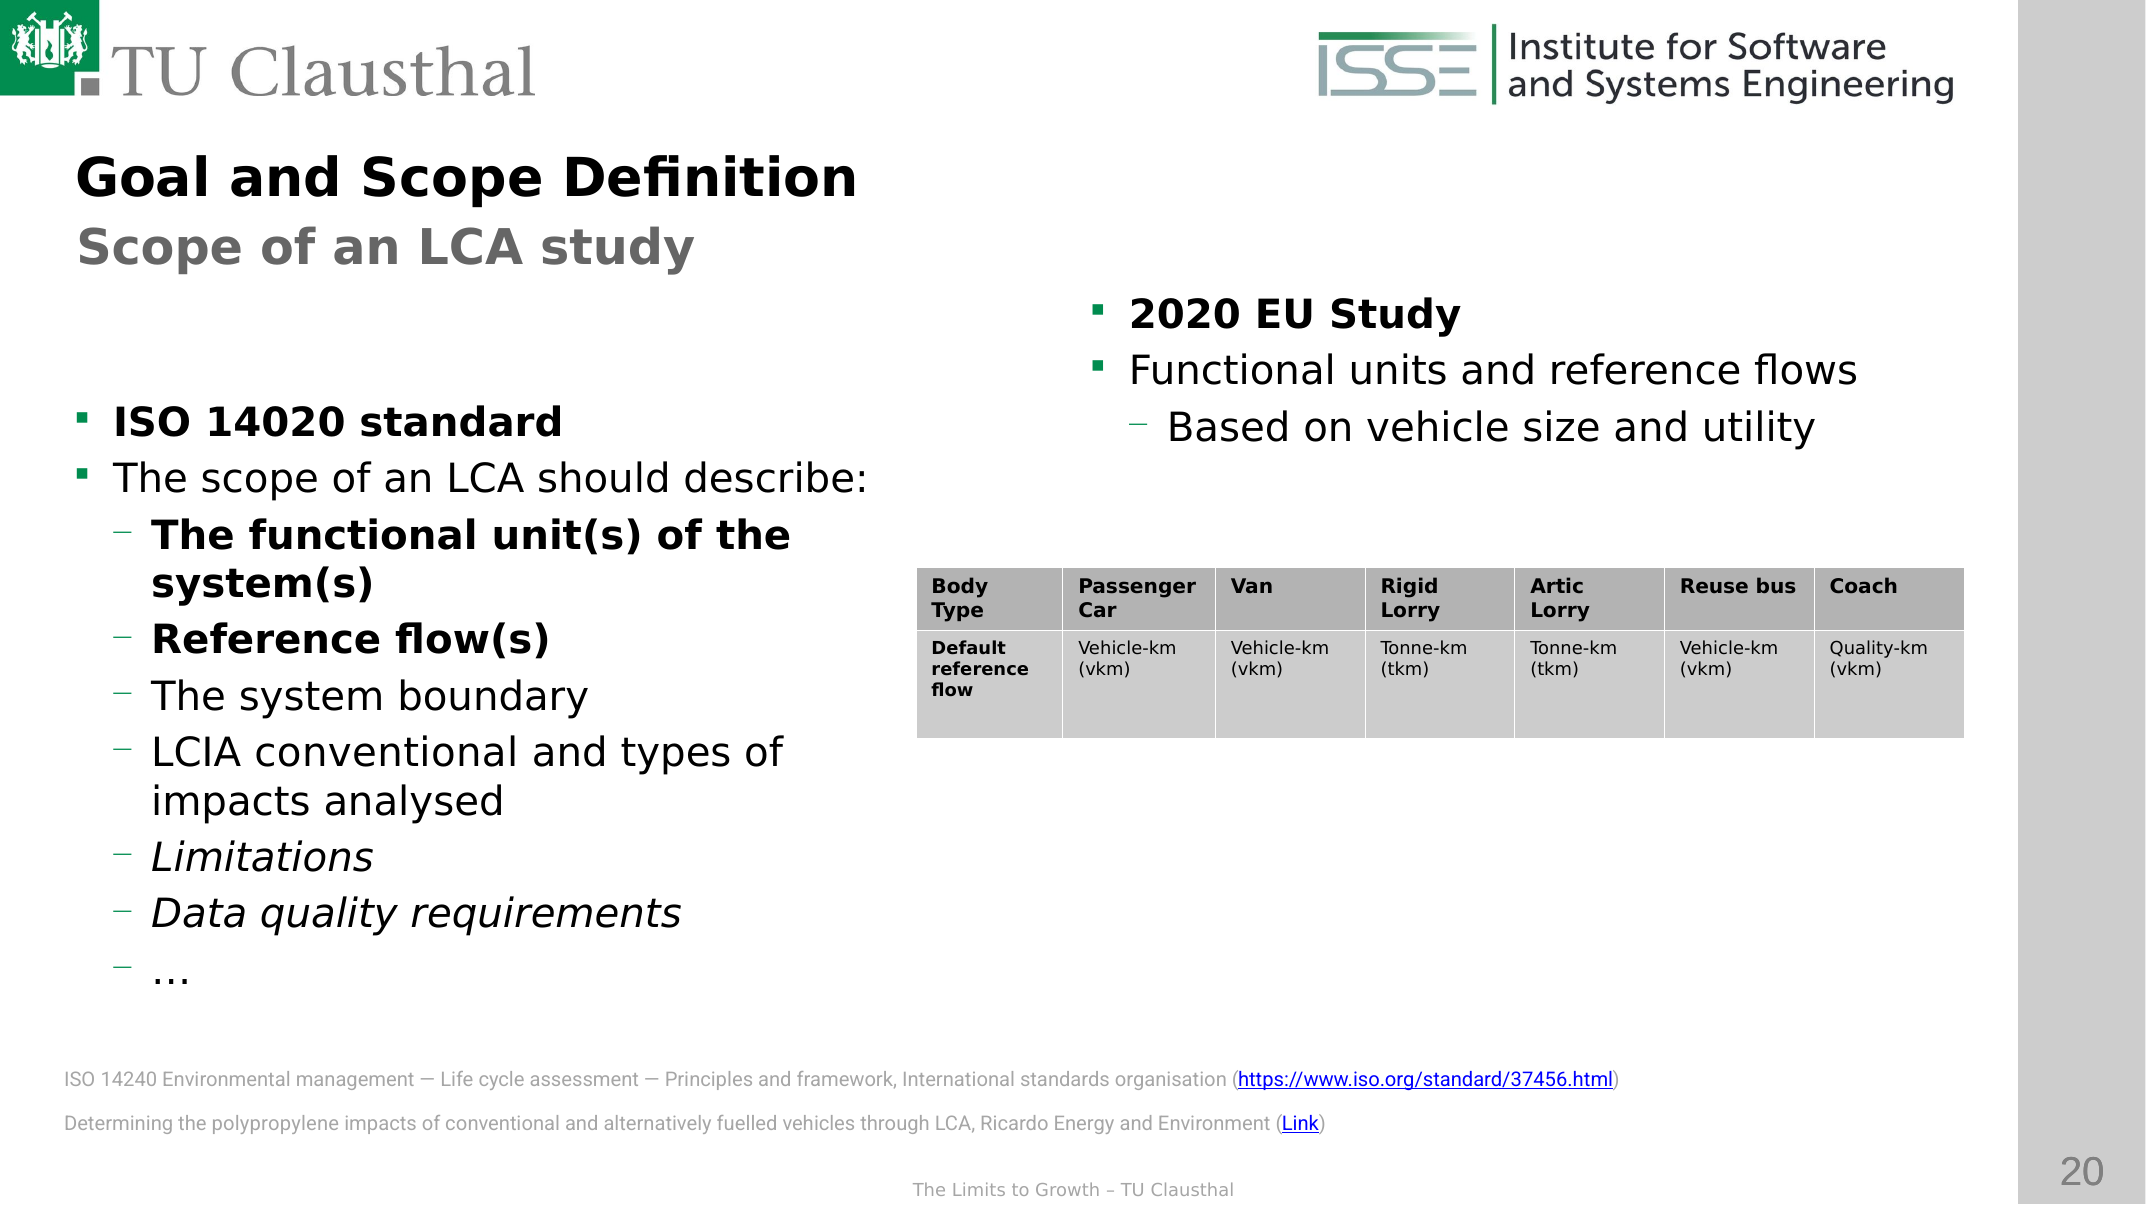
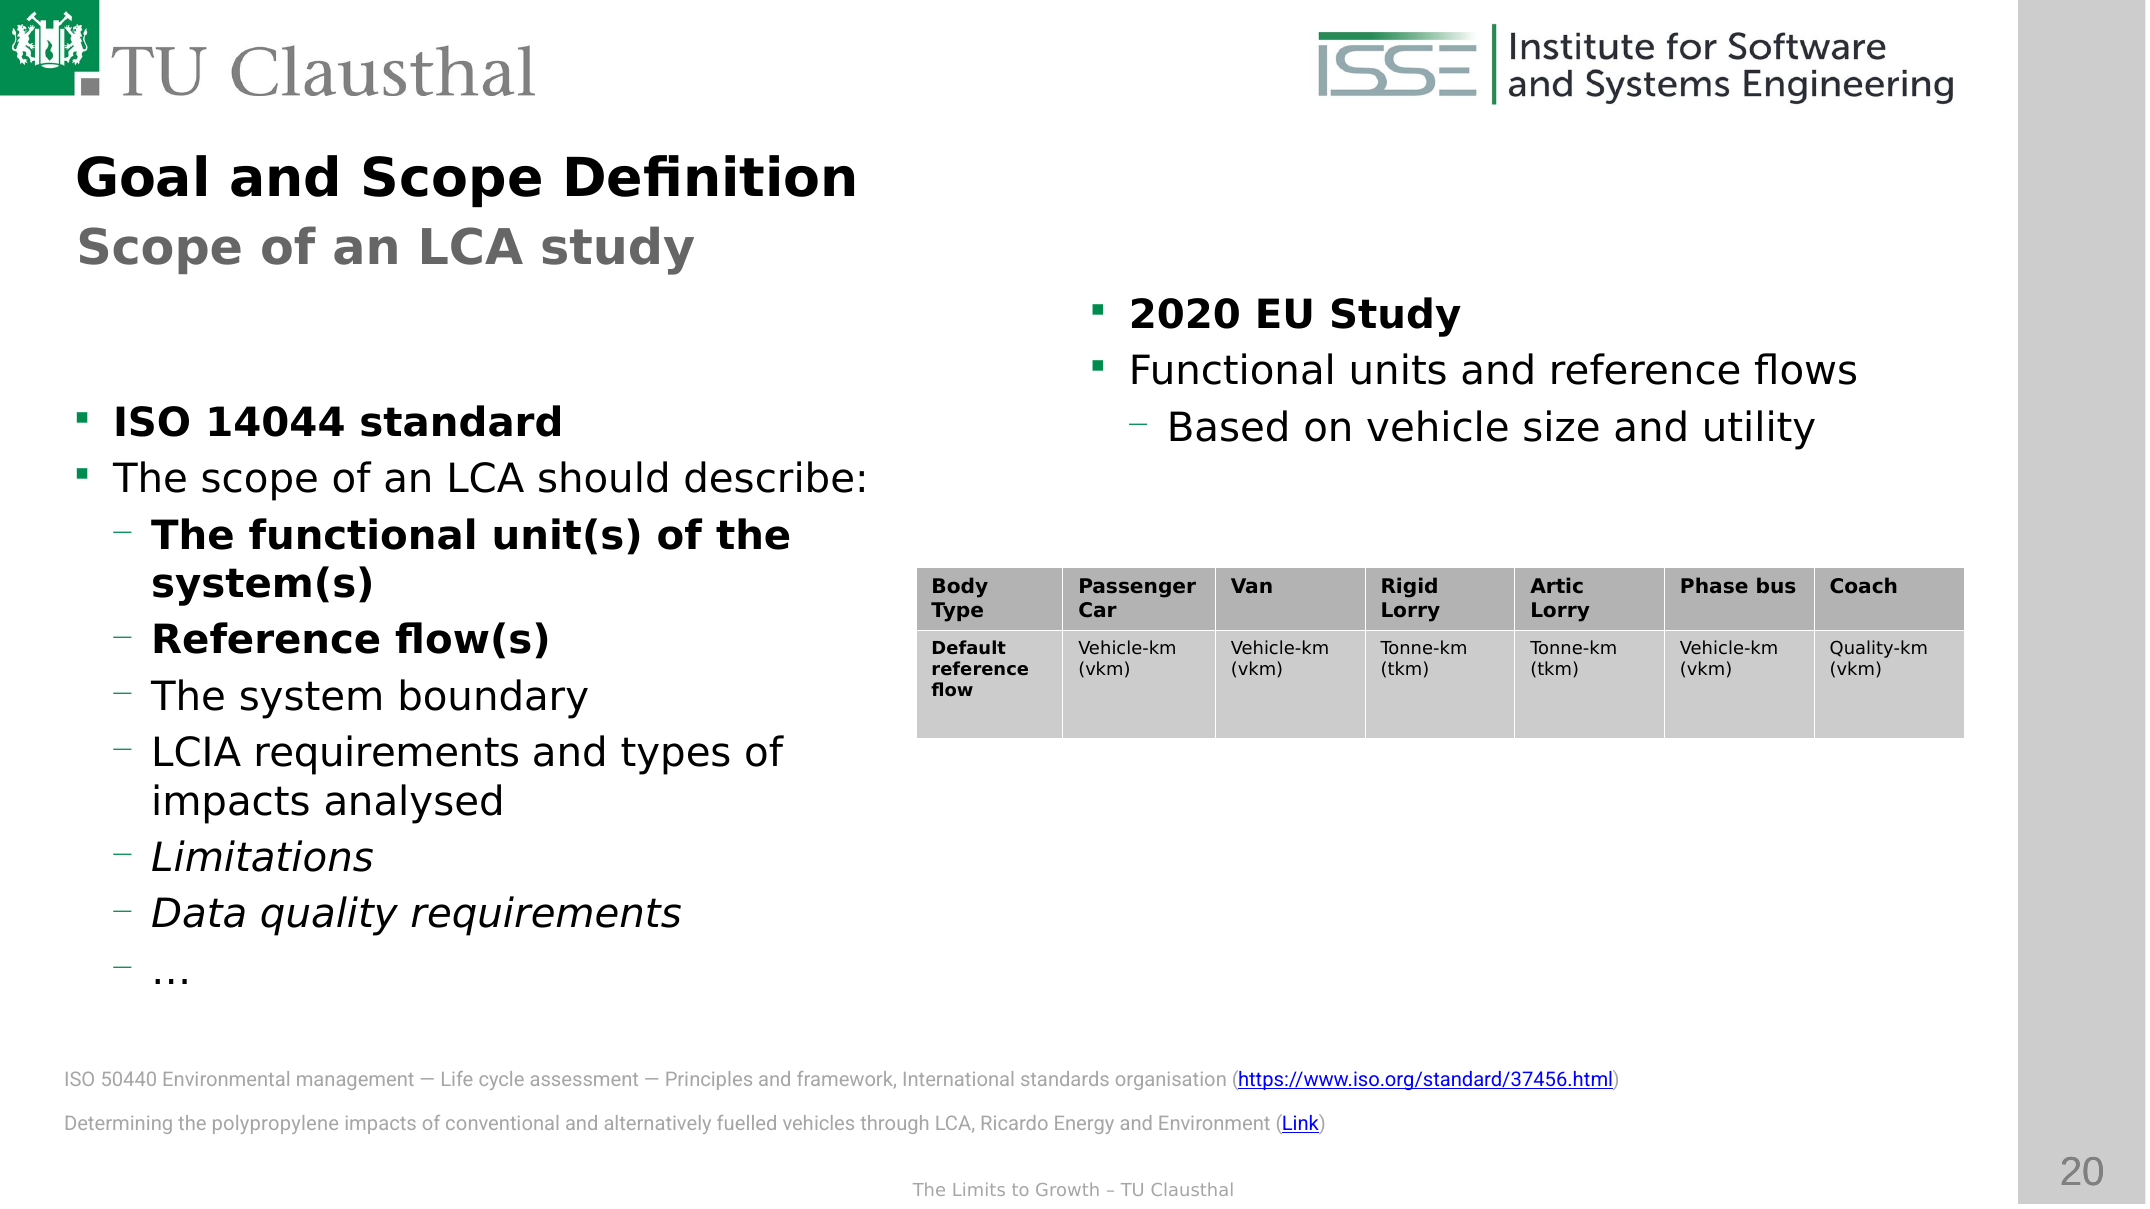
14020: 14020 -> 14044
Reuse: Reuse -> Phase
LCIA conventional: conventional -> requirements
14240: 14240 -> 50440
